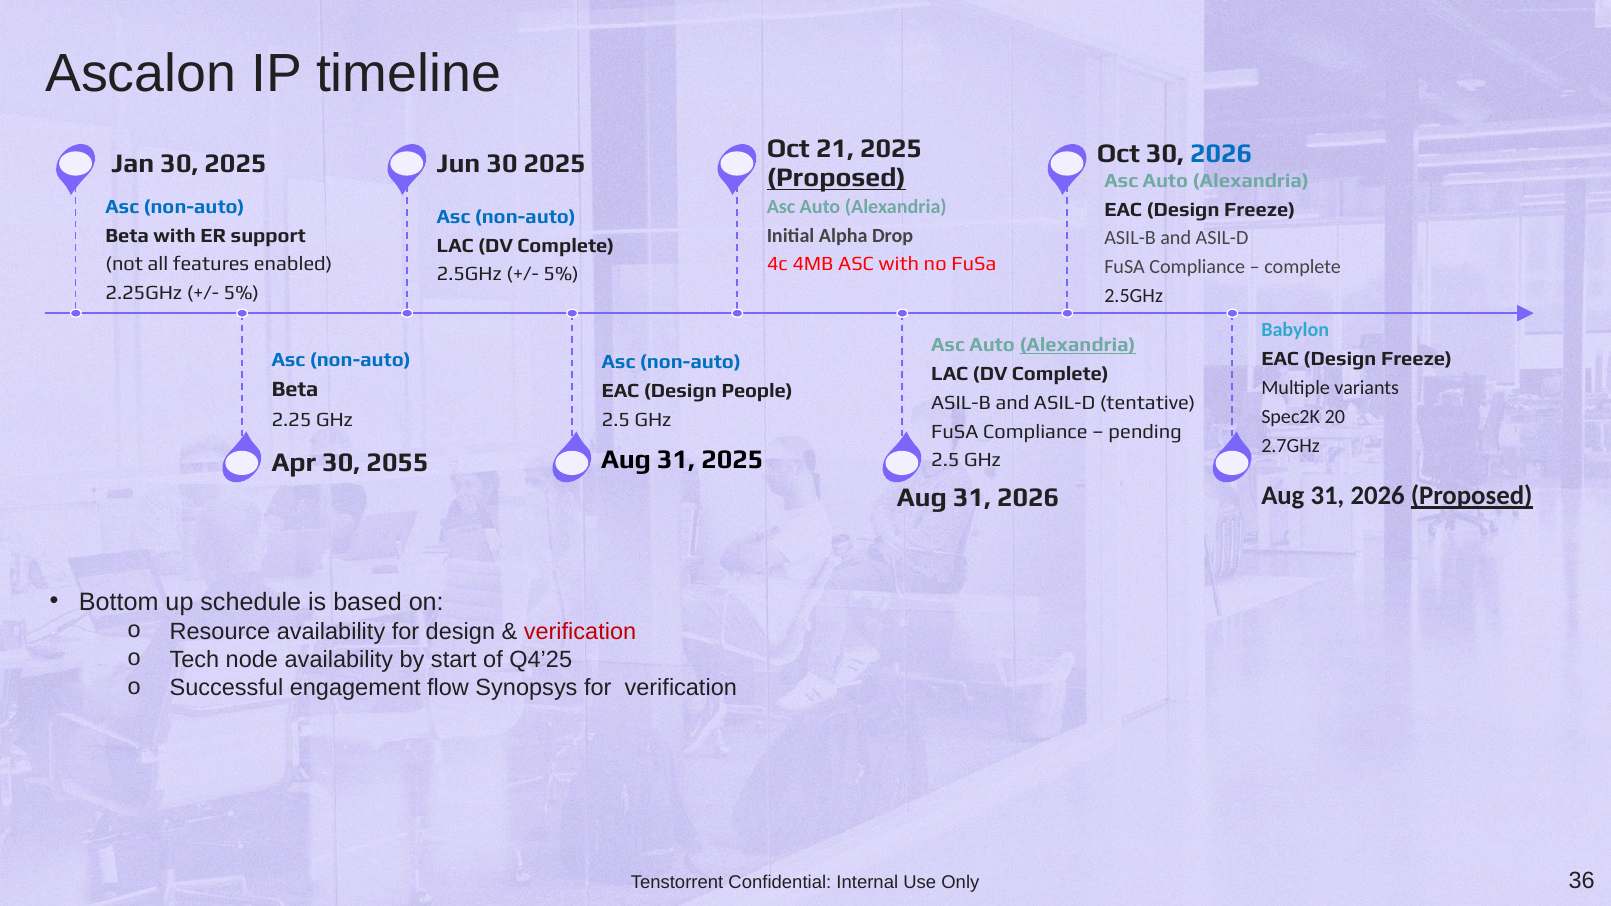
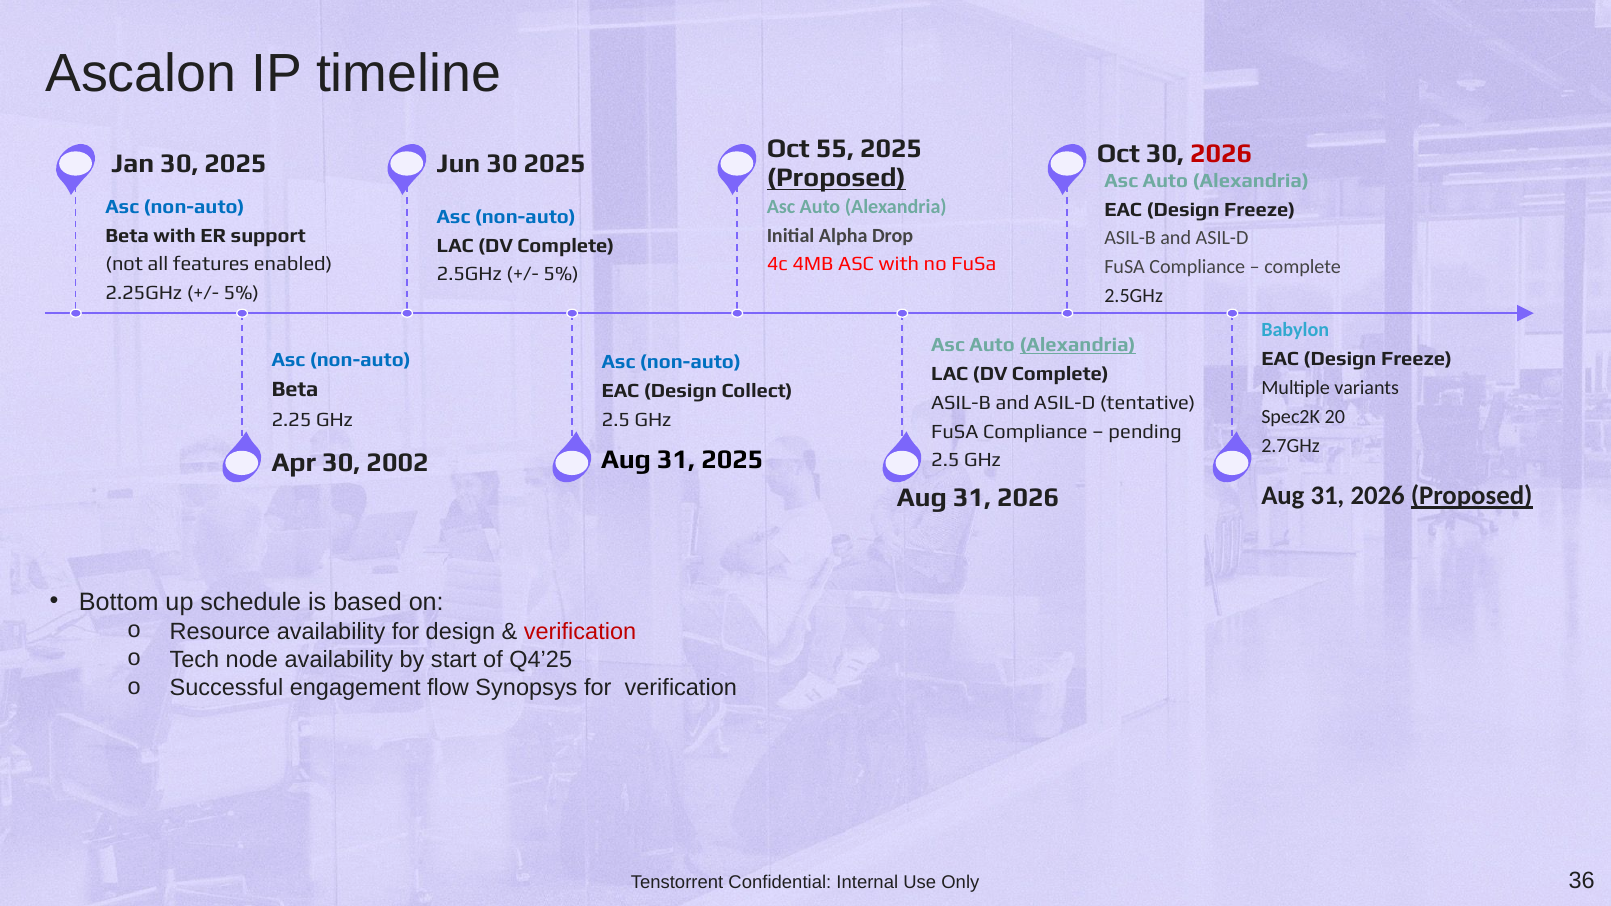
21: 21 -> 55
2026 at (1221, 153) colour: blue -> red
People: People -> Collect
2055: 2055 -> 2002
